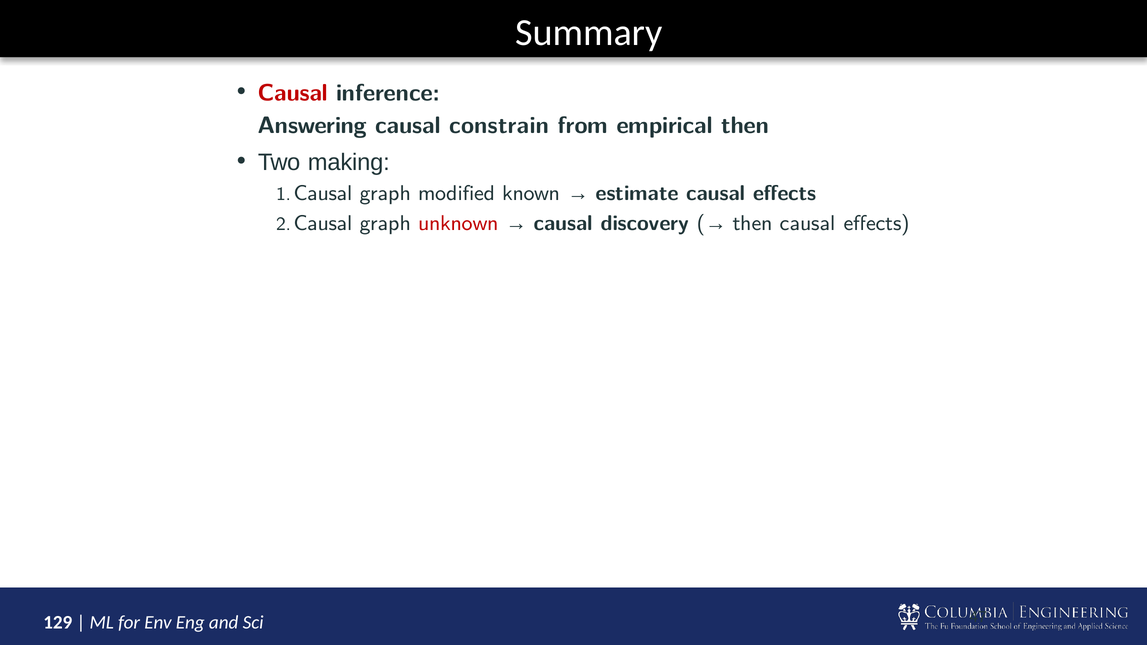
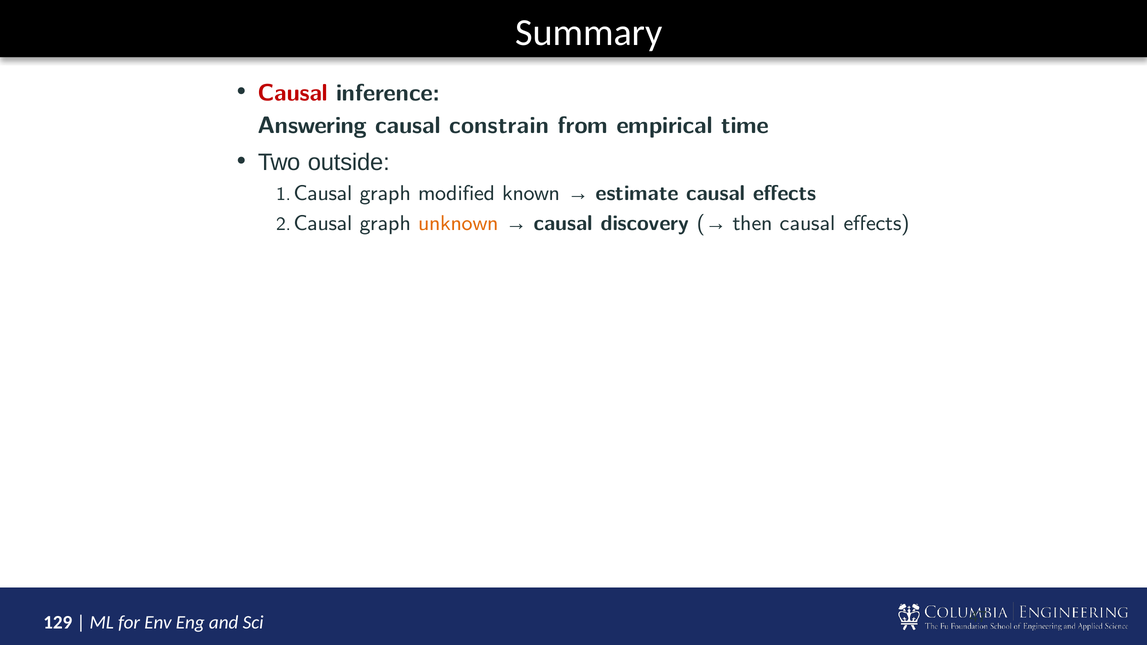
empirical then: then -> time
making: making -> outside
unknown colour: red -> orange
